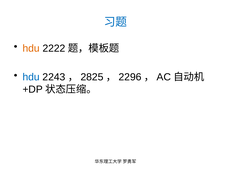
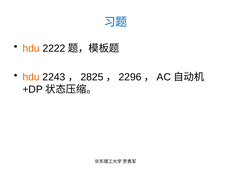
hdu at (31, 77) colour: blue -> orange
